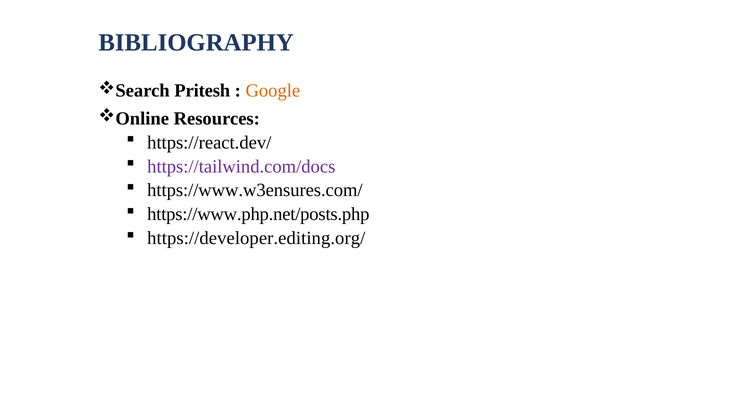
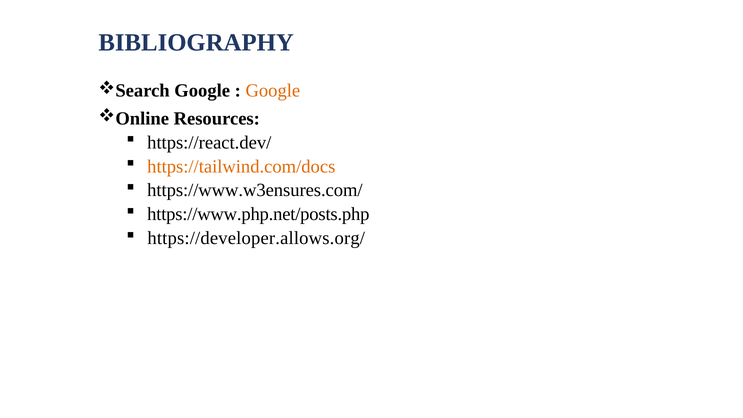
Pritesh at (202, 91): Pritesh -> Google
https://tailwind.com/docs colour: purple -> orange
https://developer.editing.org/: https://developer.editing.org/ -> https://developer.allows.org/
